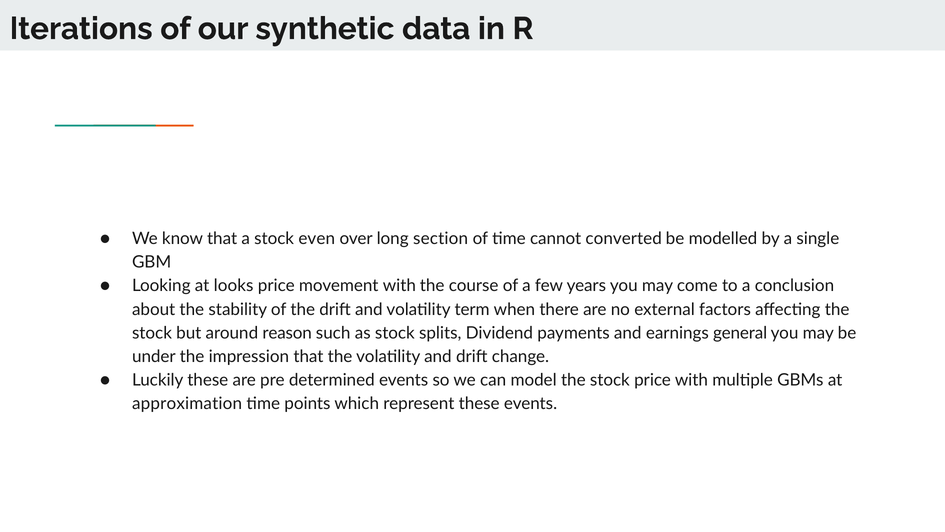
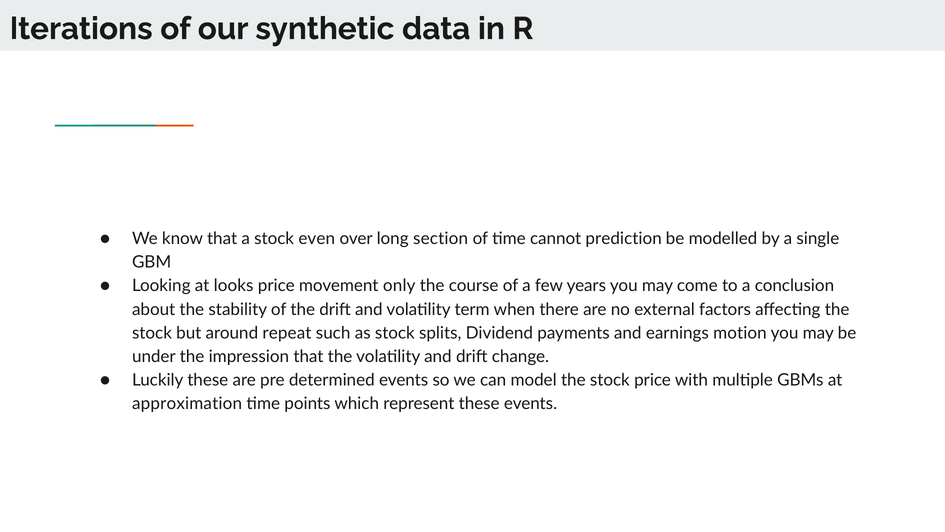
converted: converted -> prediction
movement with: with -> only
reason: reason -> repeat
general: general -> motion
